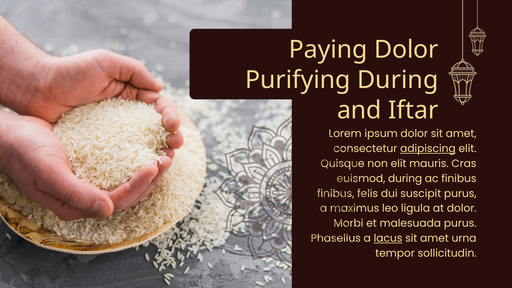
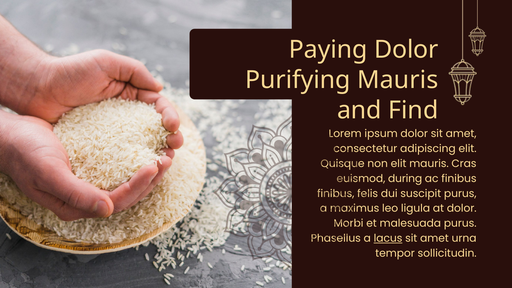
Purifying During: During -> Mauris
Iftar: Iftar -> Find
adipiscing underline: present -> none
